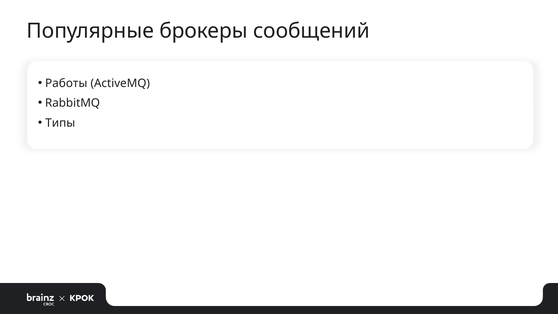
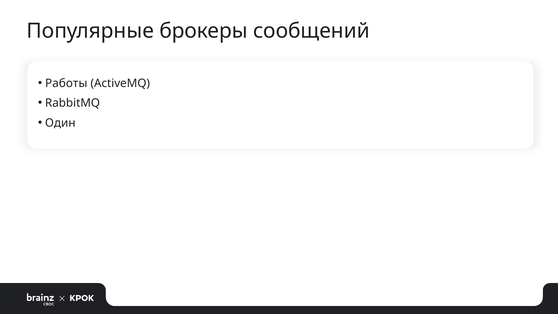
Типы: Типы -> Один
